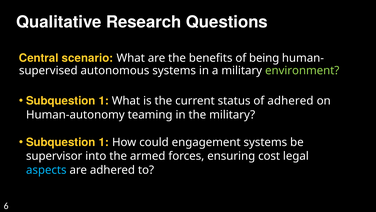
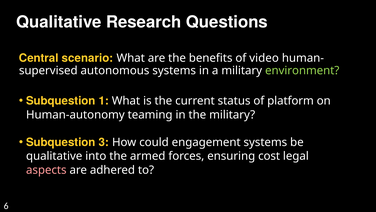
being: being -> video
of adhered: adhered -> platform
1 at (104, 142): 1 -> 3
supervisor at (54, 156): supervisor -> qualitative
aspects colour: light blue -> pink
